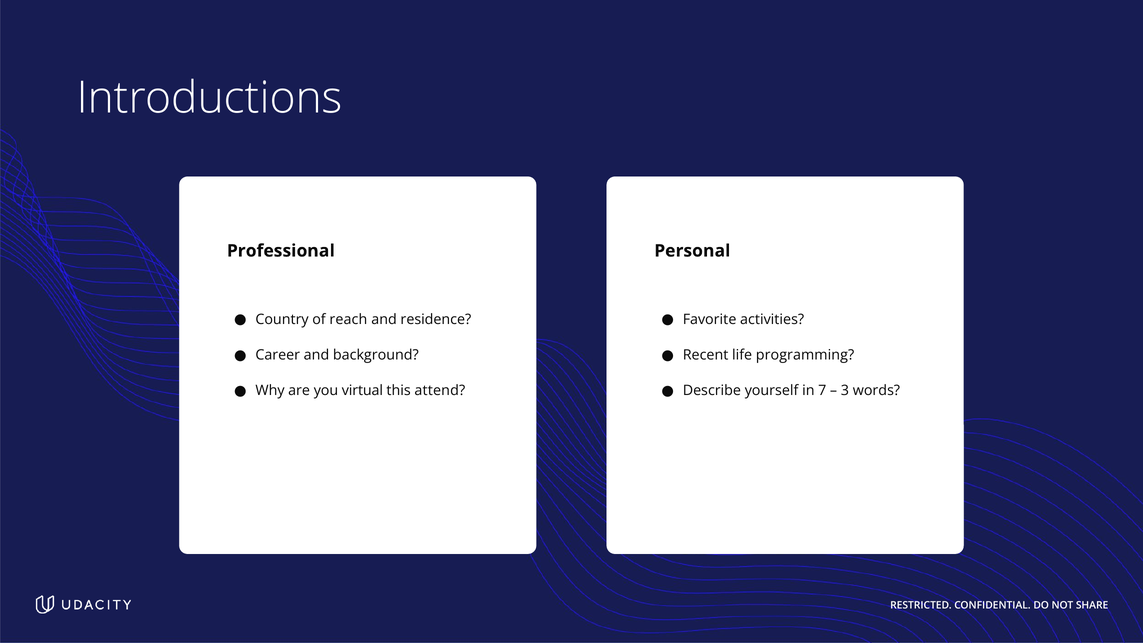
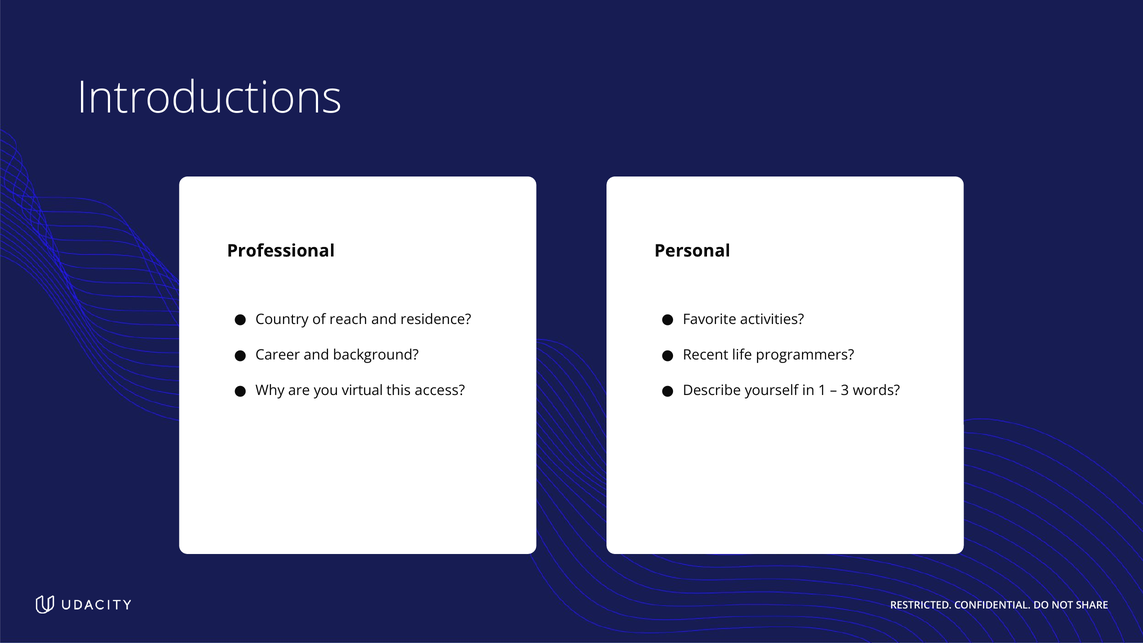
programming: programming -> programmers
attend: attend -> access
7: 7 -> 1
